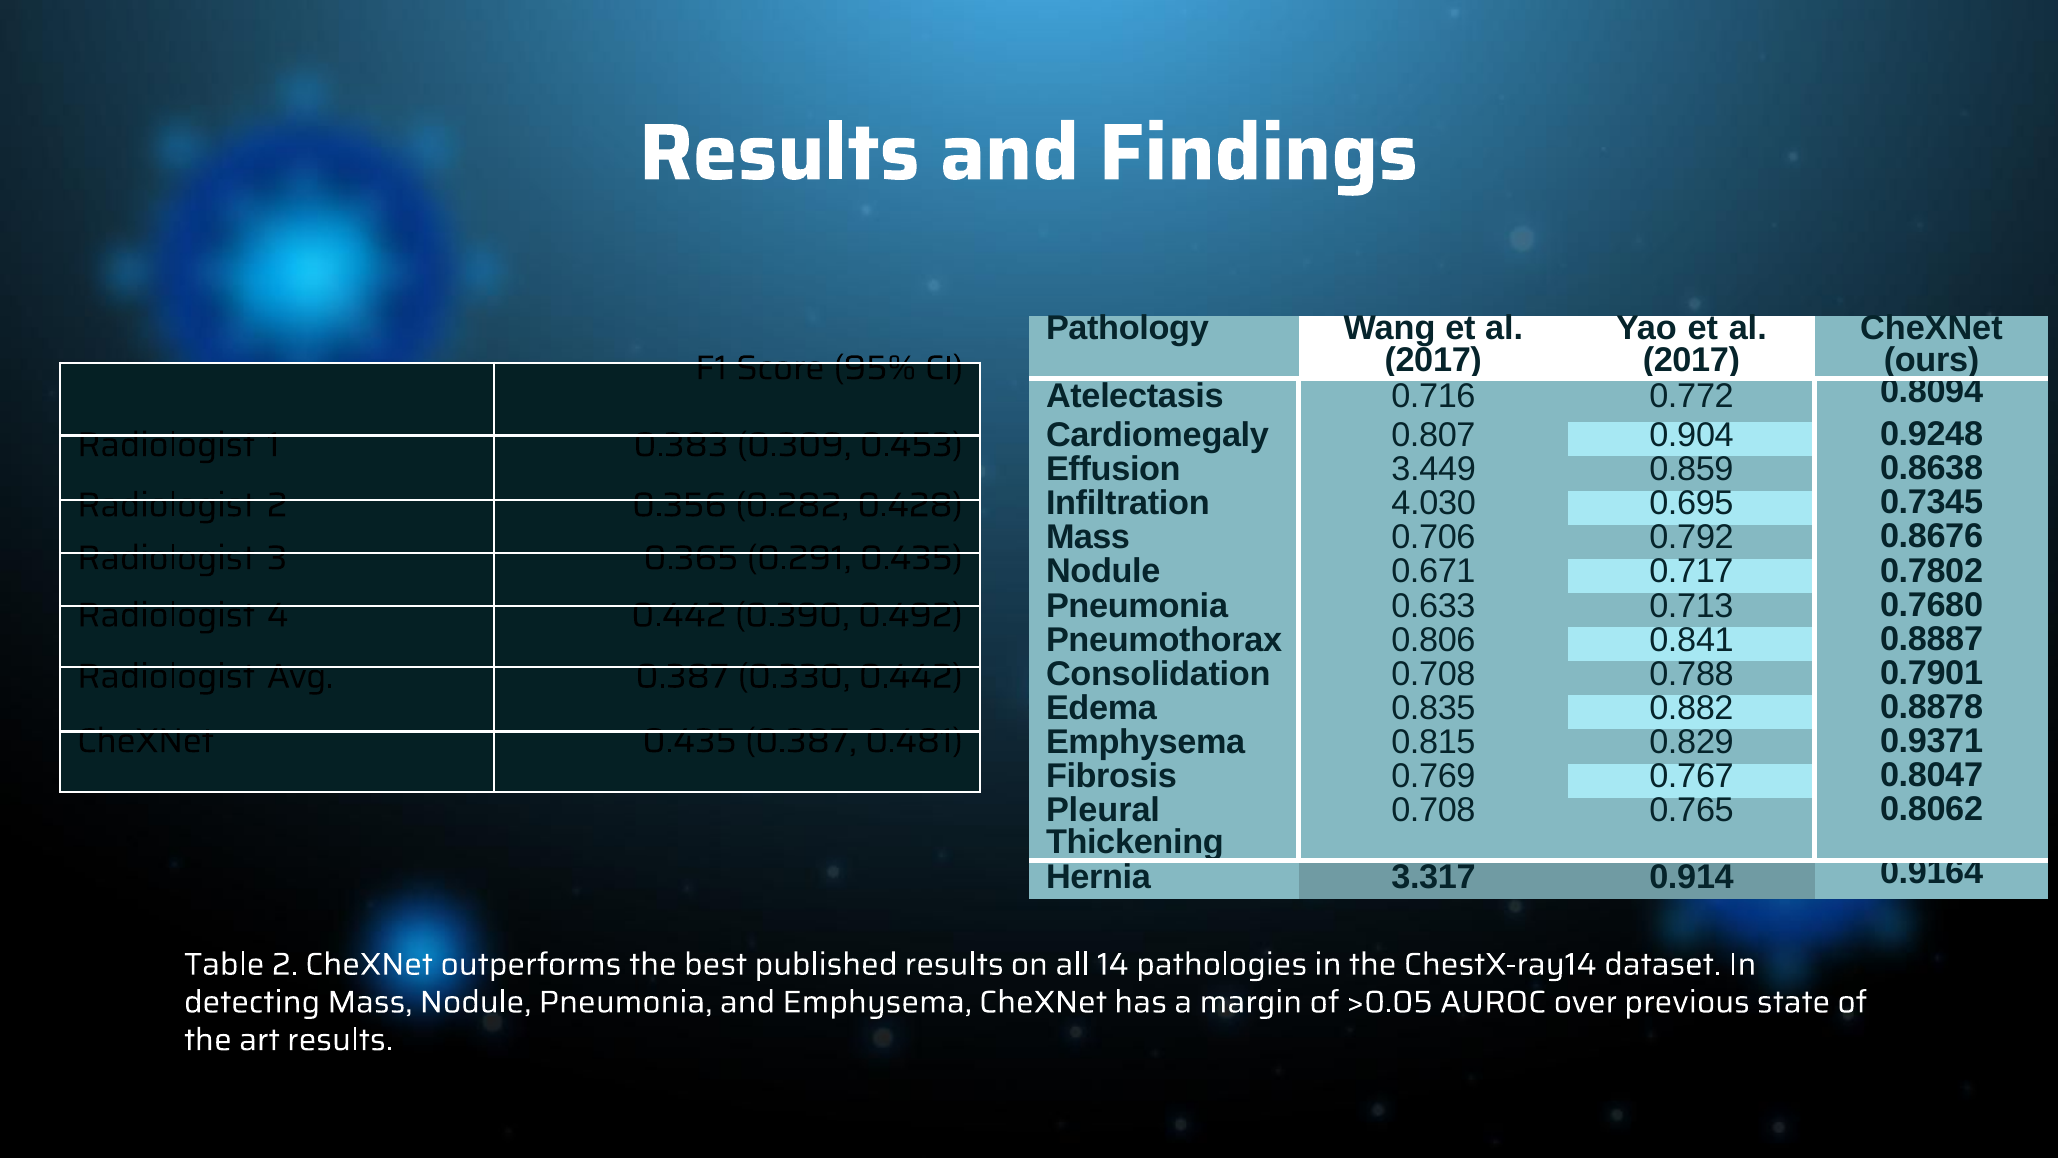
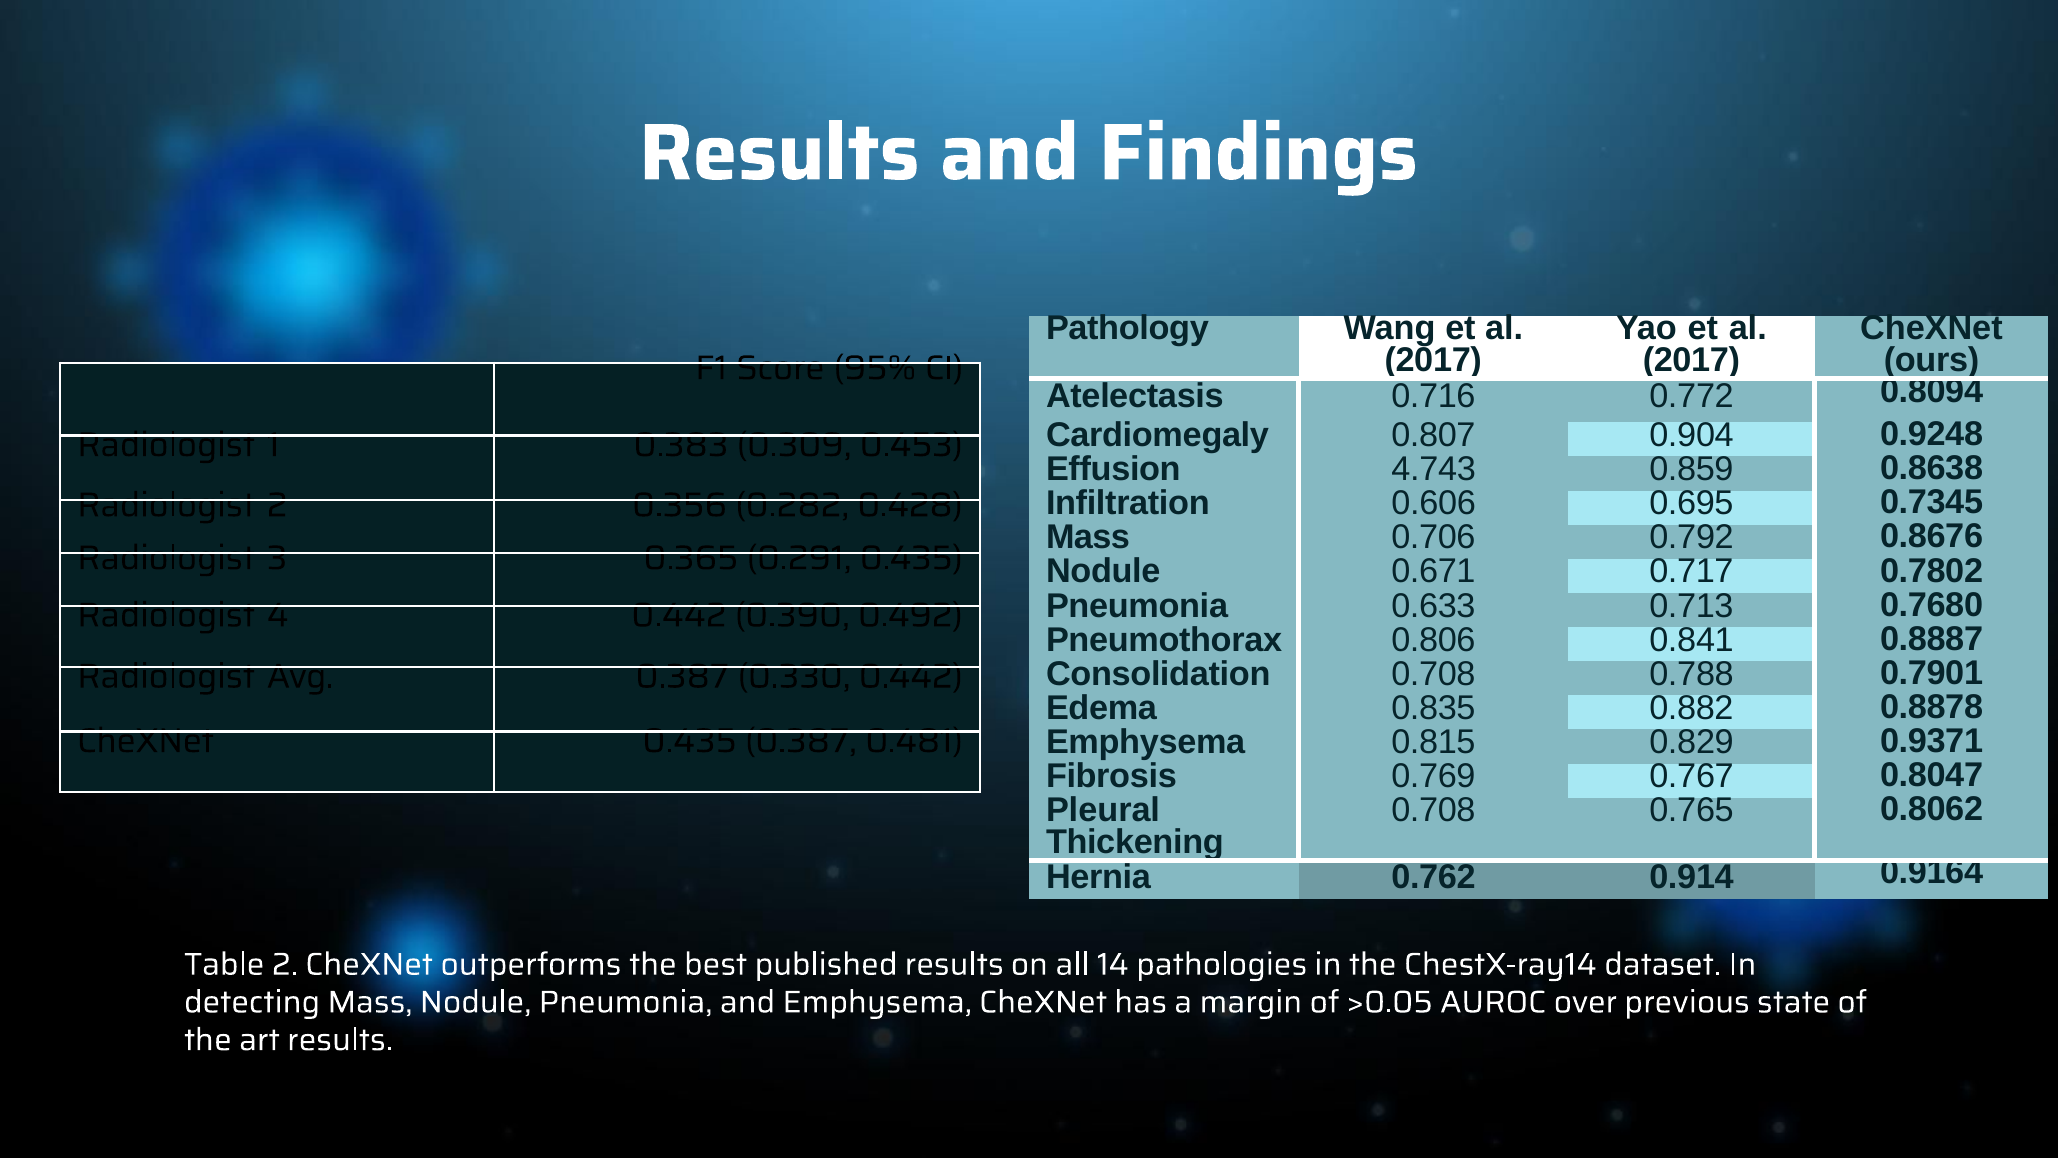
3.449: 3.449 -> 4.743
4.030: 4.030 -> 0.606
3.317: 3.317 -> 0.762
